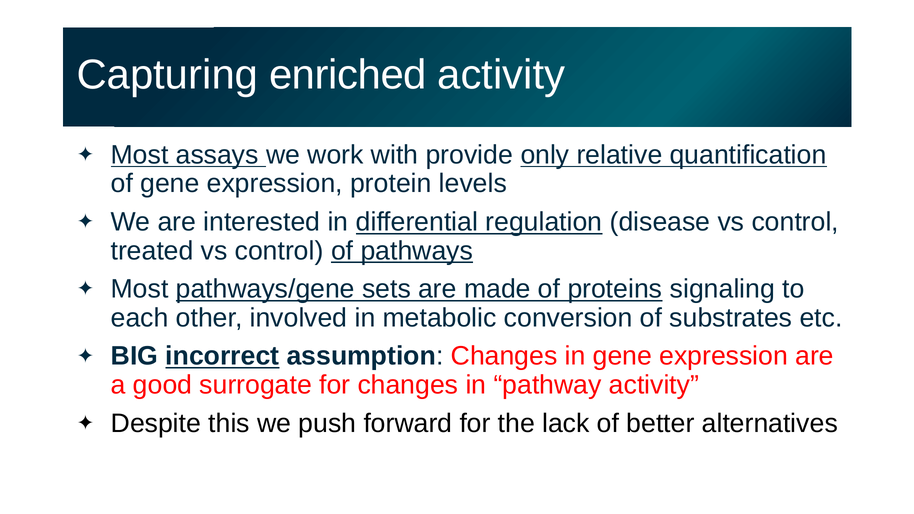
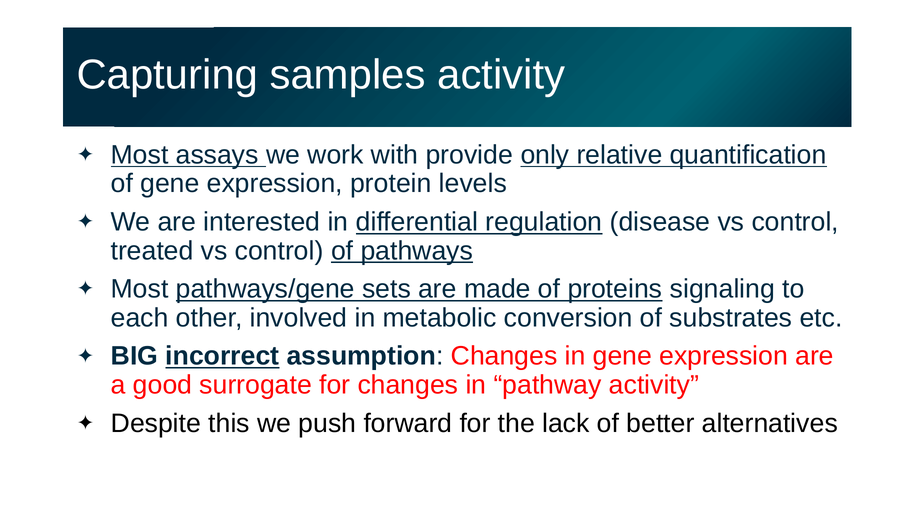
enriched: enriched -> samples
